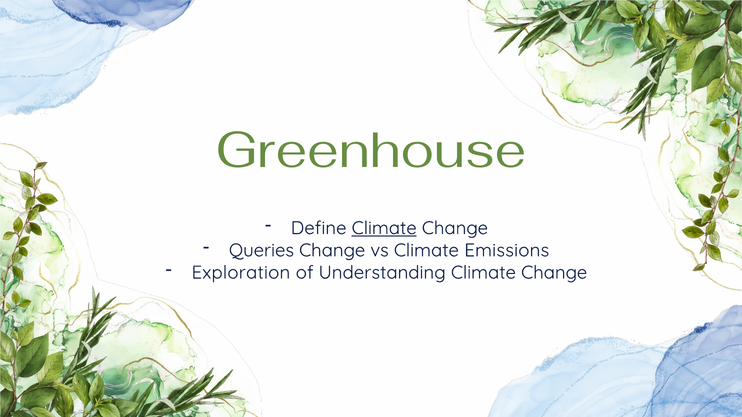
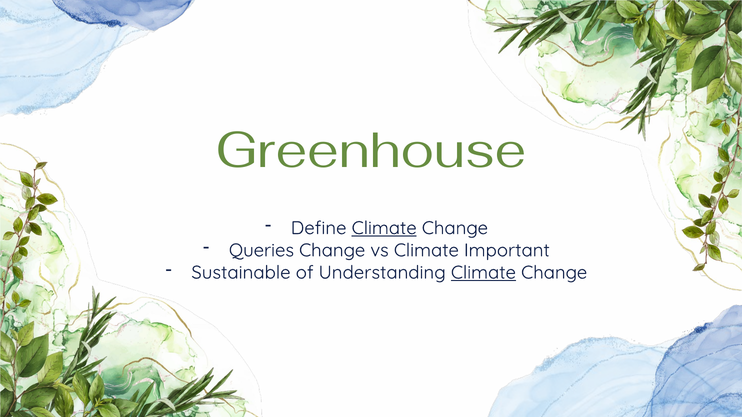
Emissions: Emissions -> Important
Exploration: Exploration -> Sustainable
Climate at (483, 273) underline: none -> present
